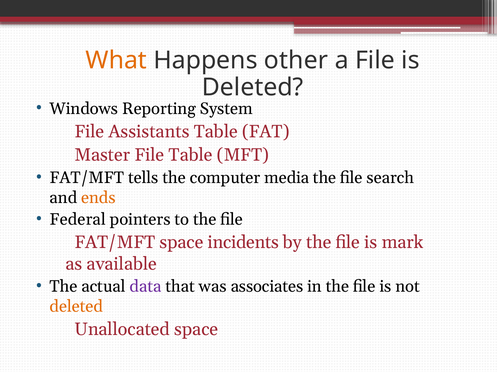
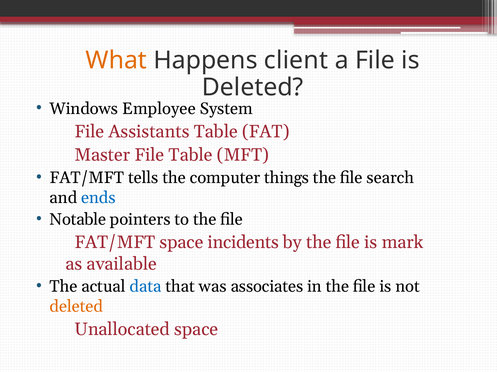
other: other -> client
Reporting: Reporting -> Employee
media: media -> things
ends colour: orange -> blue
Federal: Federal -> Notable
data colour: purple -> blue
